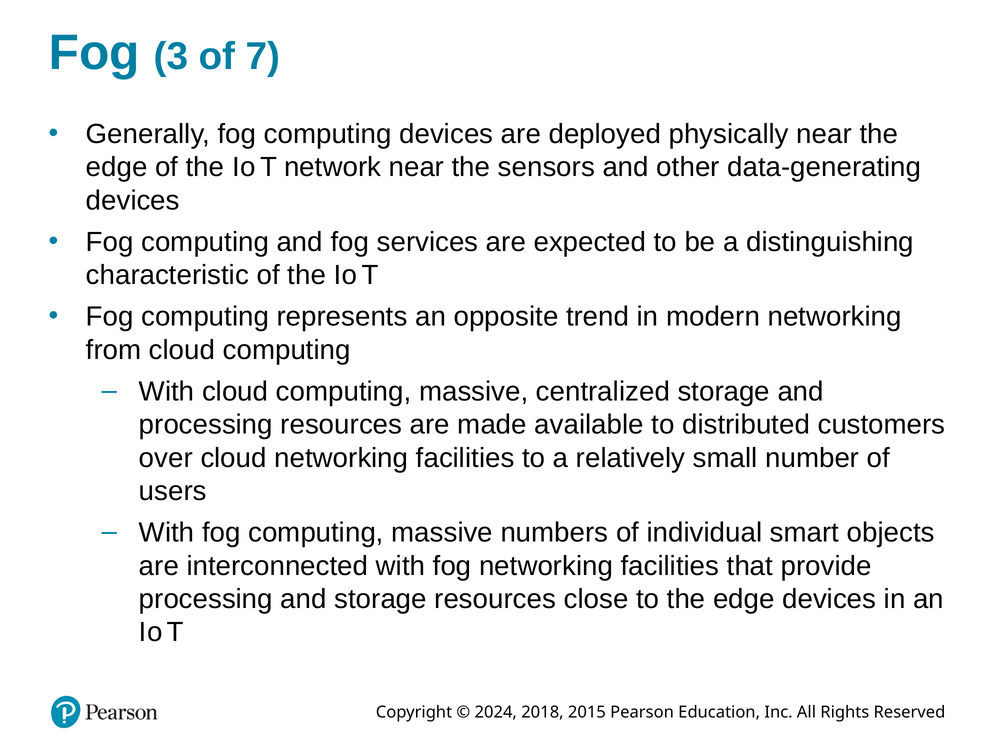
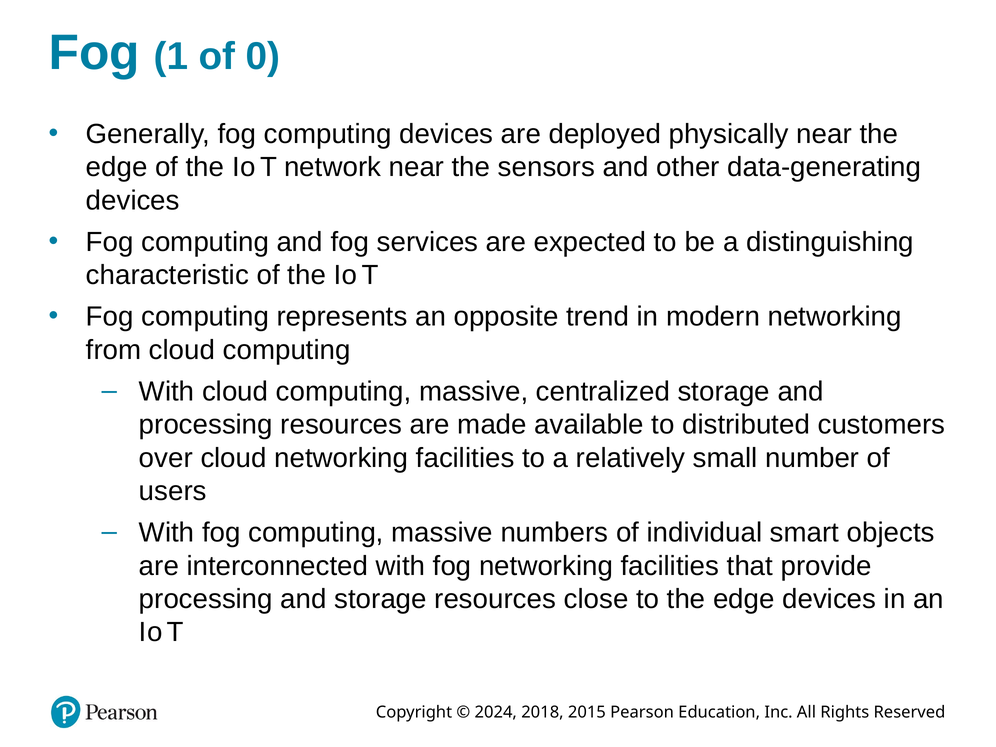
3: 3 -> 1
7: 7 -> 0
